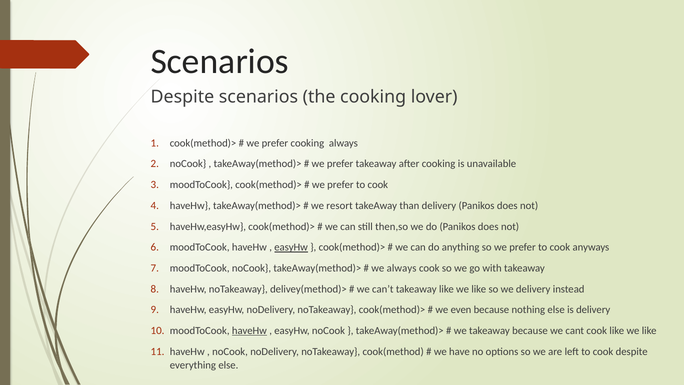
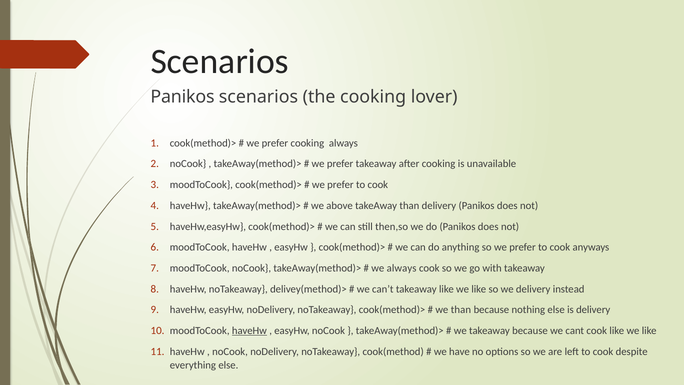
Despite at (182, 97): Despite -> Panikos
resort: resort -> above
easyHw at (291, 247) underline: present -> none
we even: even -> than
